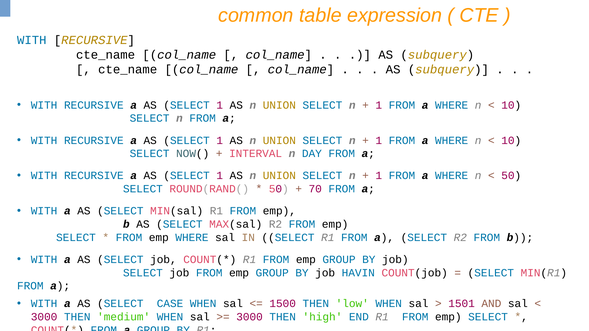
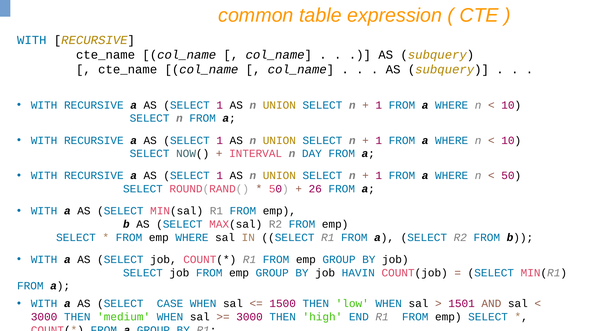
70: 70 -> 26
